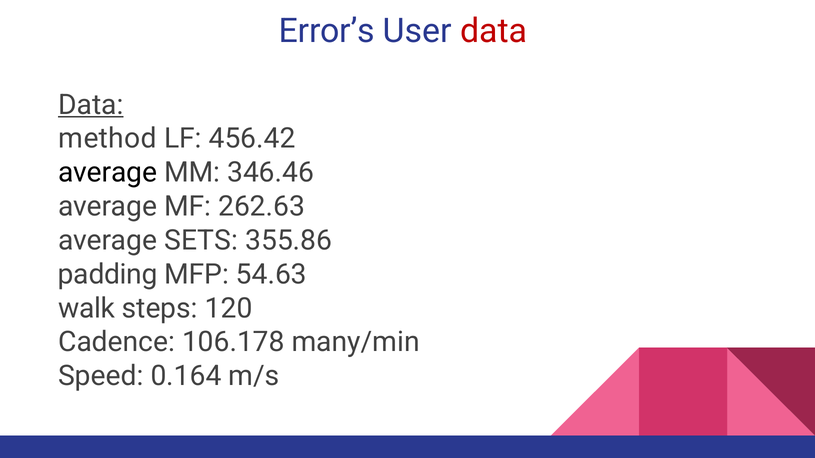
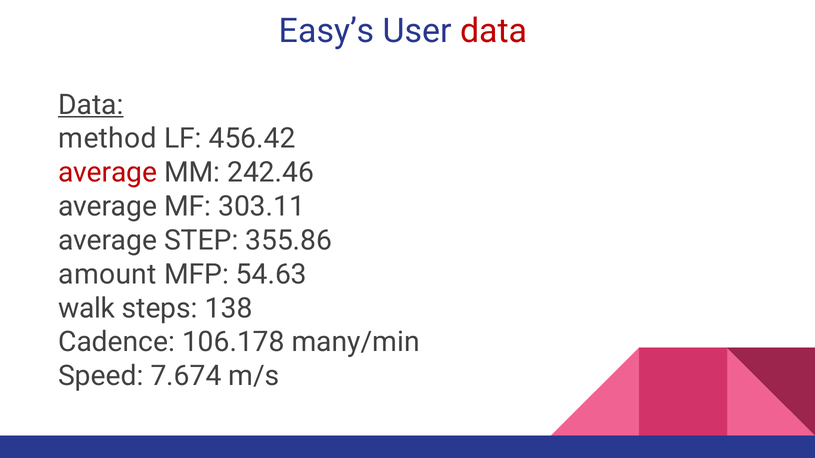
Error’s: Error’s -> Easy’s
average at (108, 173) colour: black -> red
346.46: 346.46 -> 242.46
262.63: 262.63 -> 303.11
SETS: SETS -> STEP
padding: padding -> amount
120: 120 -> 138
0.164: 0.164 -> 7.674
